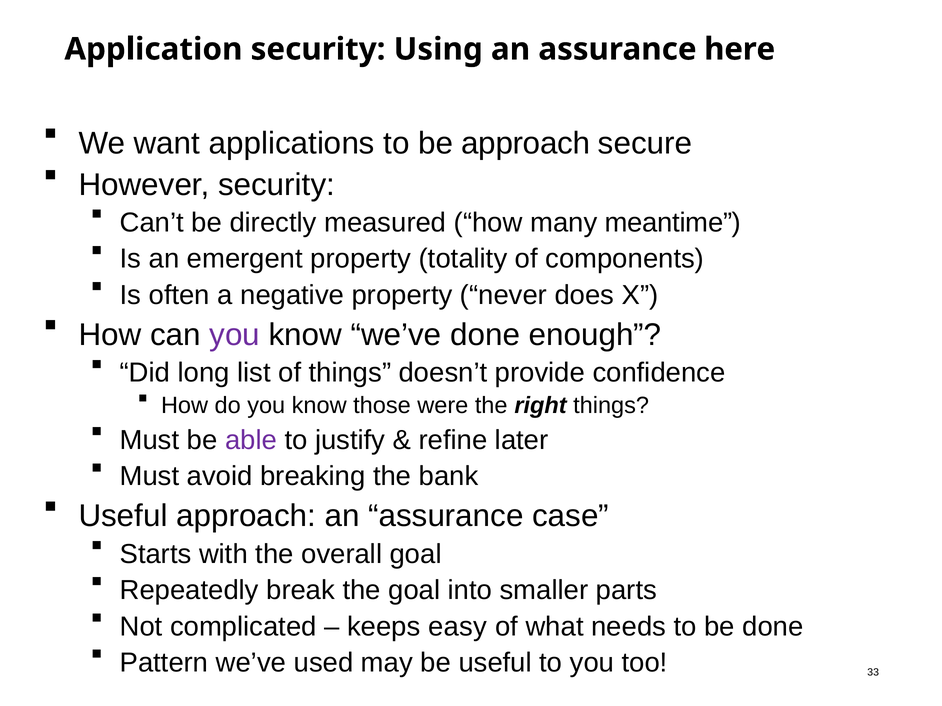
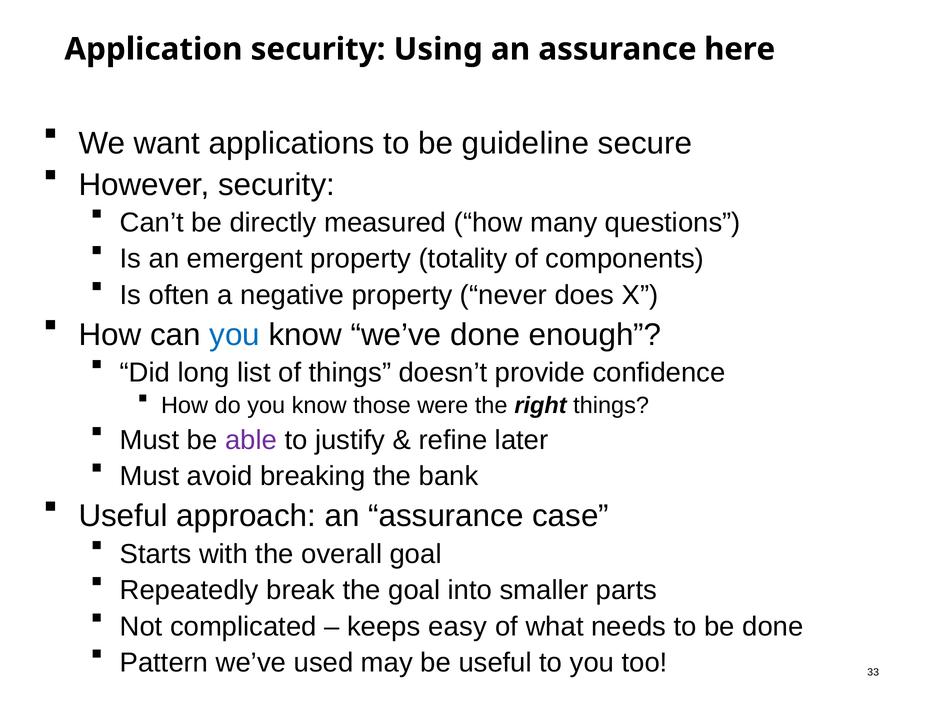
be approach: approach -> guideline
meantime: meantime -> questions
you at (235, 335) colour: purple -> blue
